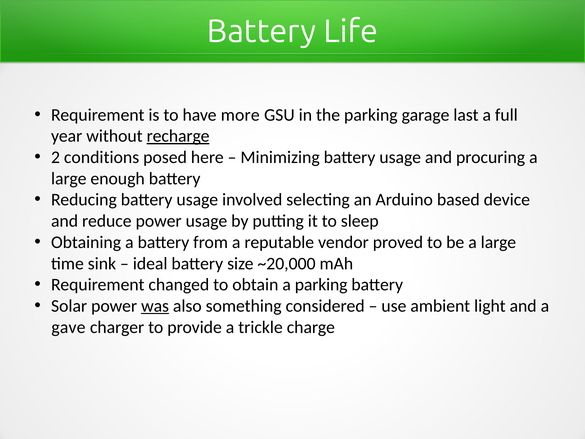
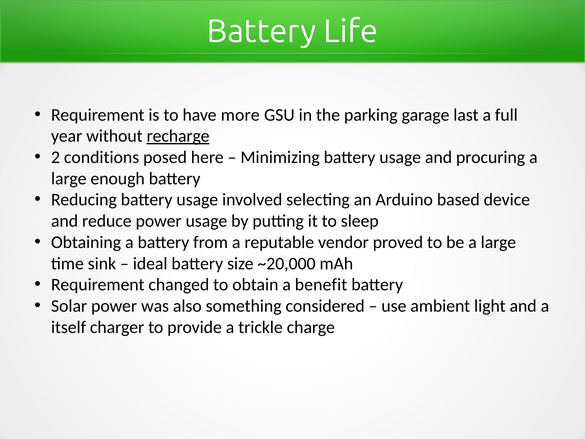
a parking: parking -> benefit
was underline: present -> none
gave: gave -> itself
